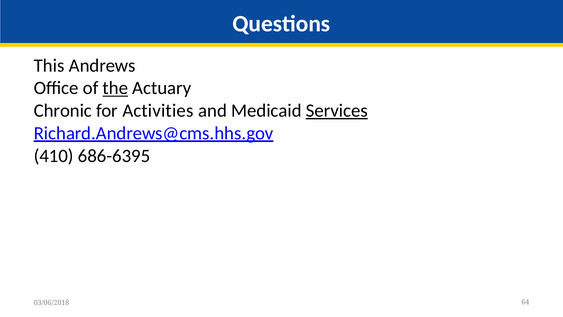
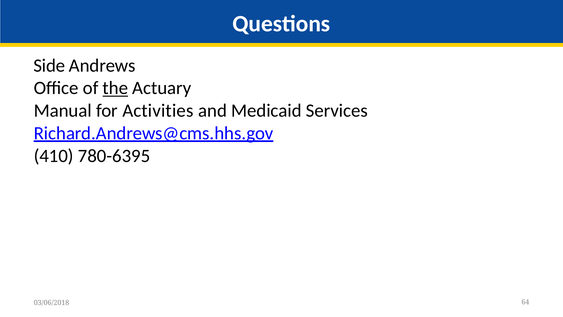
This: This -> Side
Chronic: Chronic -> Manual
Services underline: present -> none
686-6395: 686-6395 -> 780-6395
